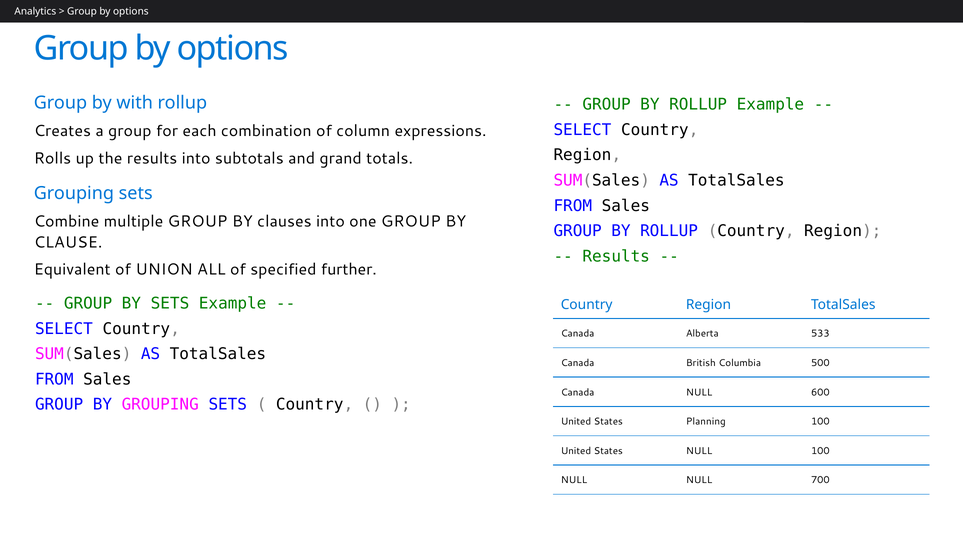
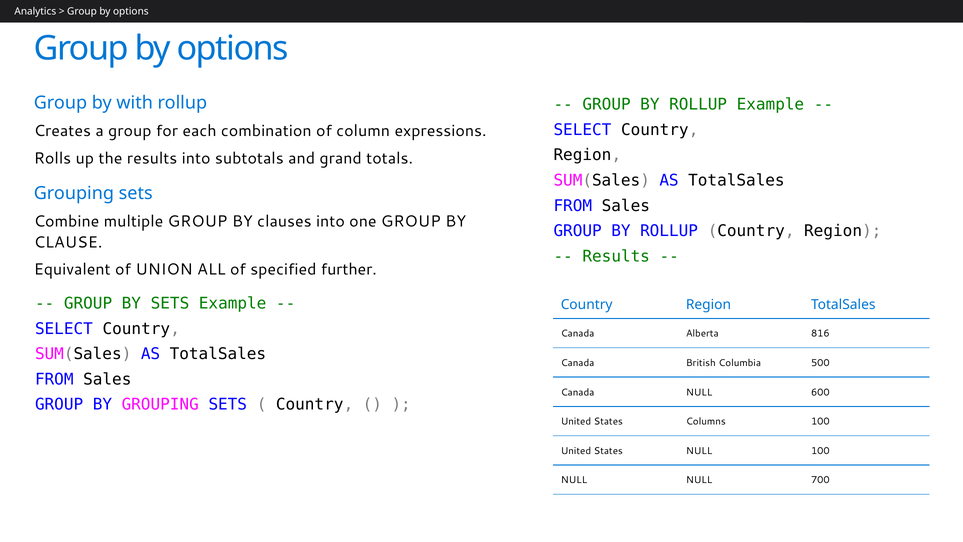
533: 533 -> 816
Planning: Planning -> Columns
